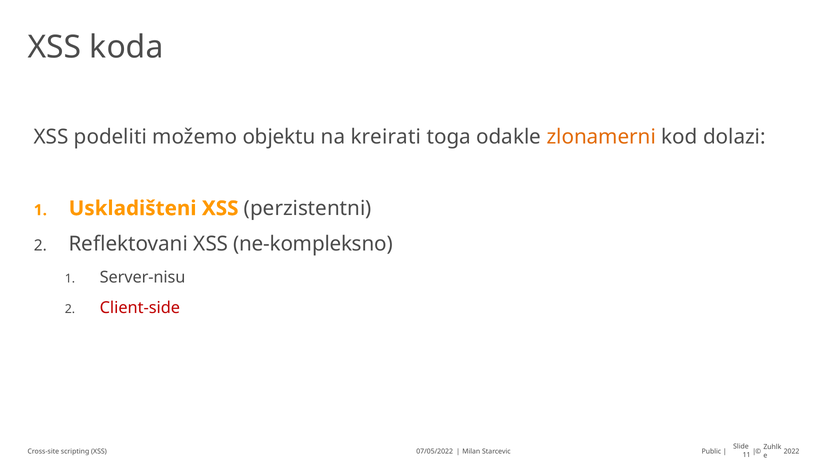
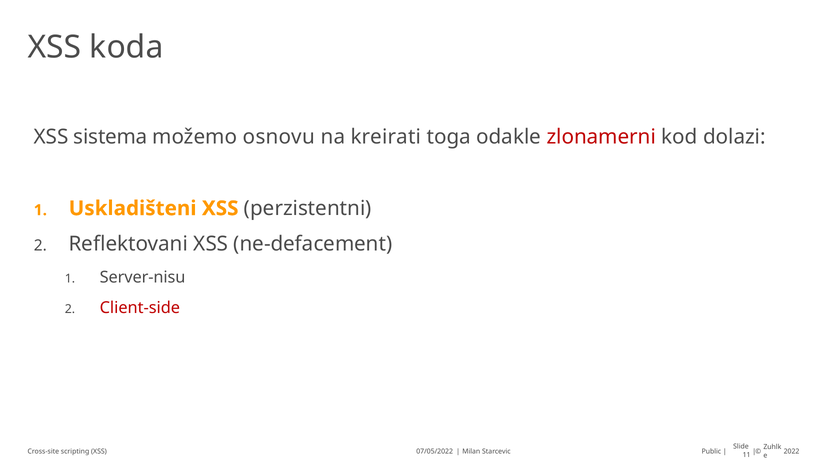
podeliti: podeliti -> sistema
objektu: objektu -> osnovu
zlonamerni colour: orange -> red
ne-kompleksno: ne-kompleksno -> ne-defacement
